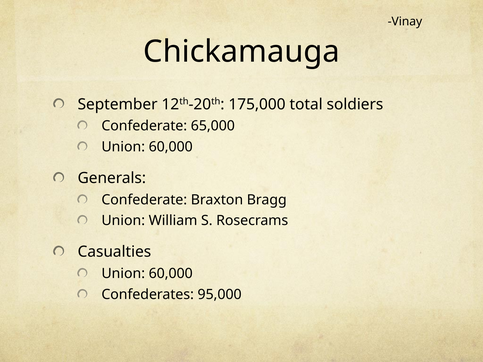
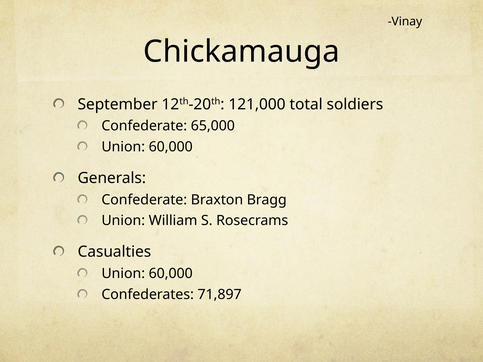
175,000: 175,000 -> 121,000
95,000: 95,000 -> 71,897
